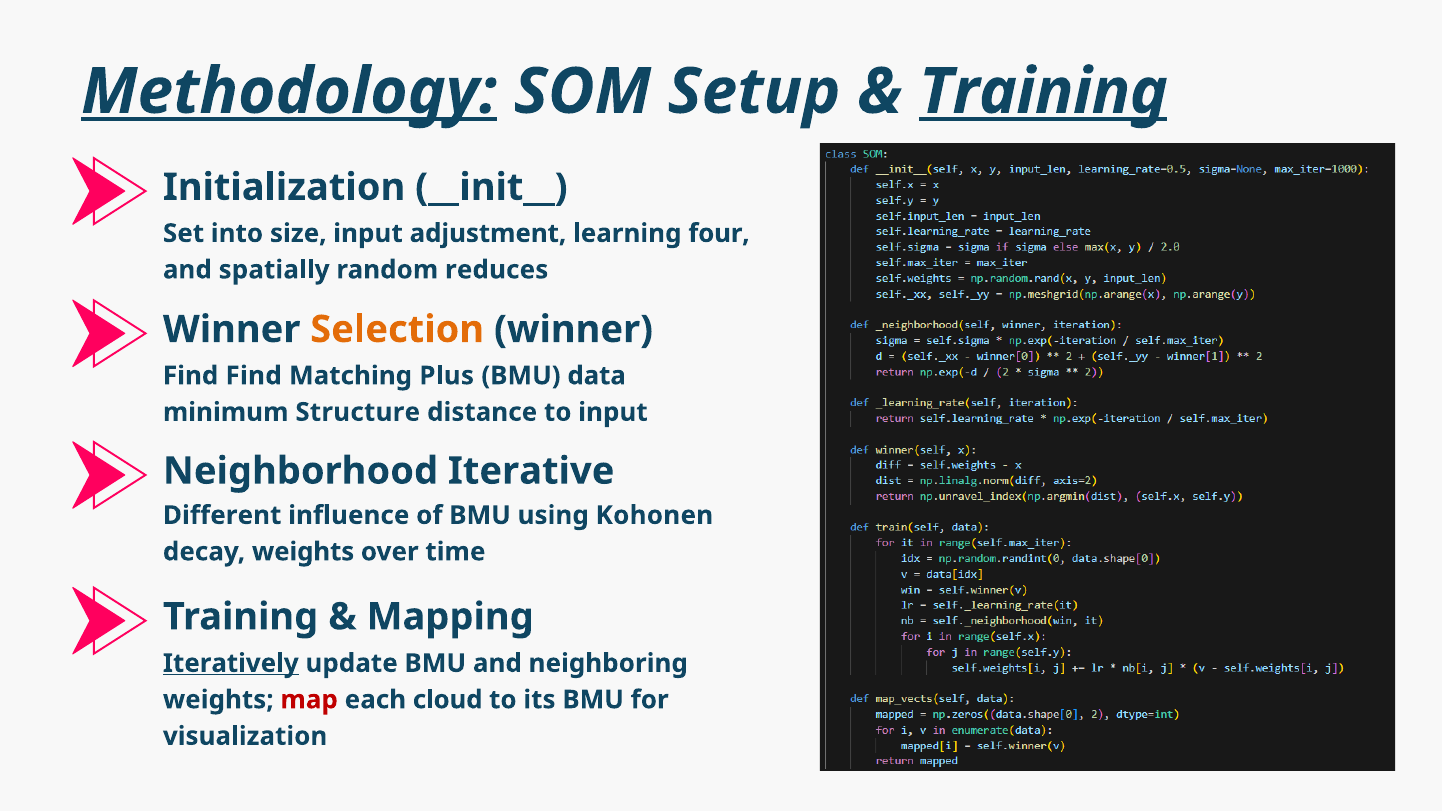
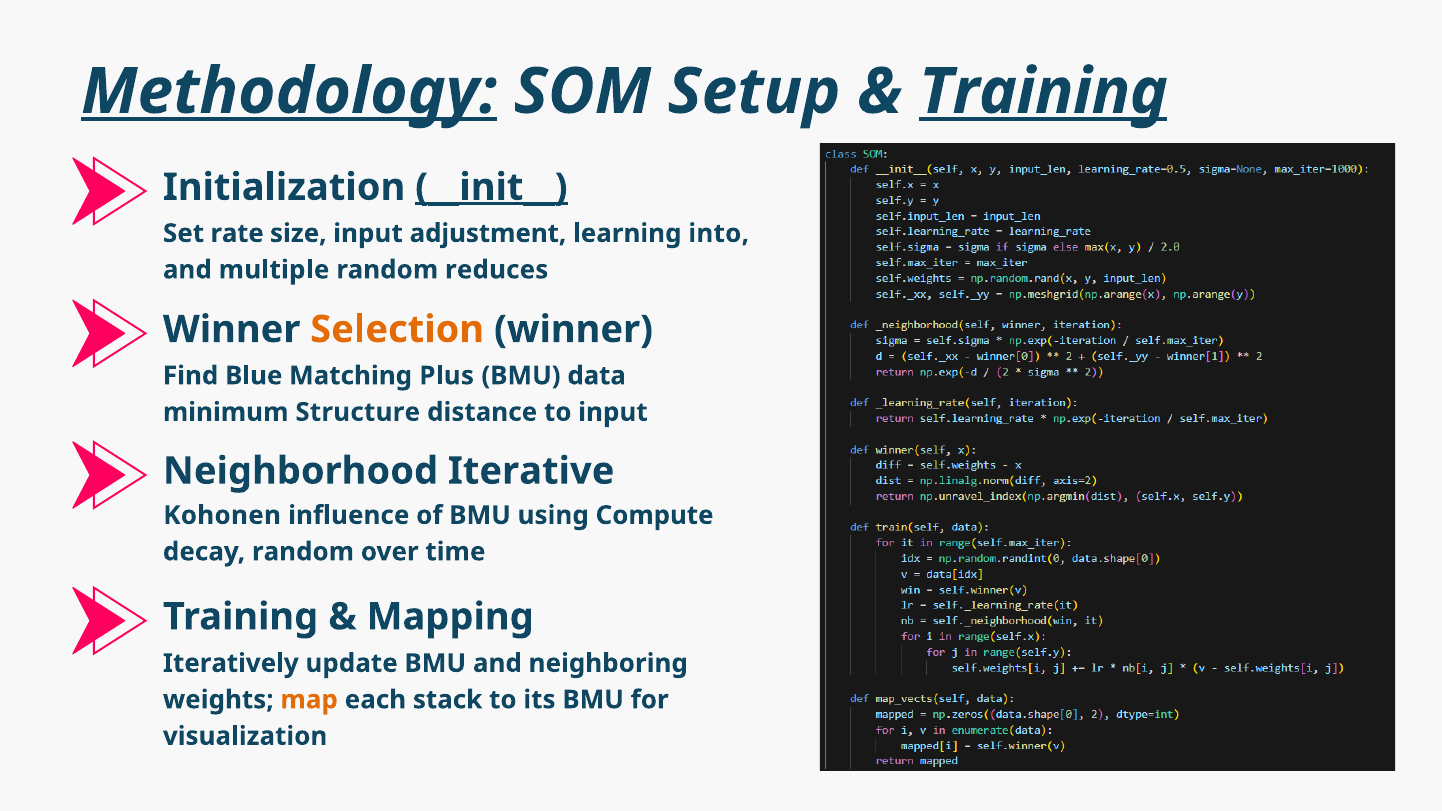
__init__ underline: none -> present
into: into -> rate
four: four -> into
spatially: spatially -> multiple
Find Find: Find -> Blue
Different: Different -> Kohonen
Kohonen: Kohonen -> Compute
decay weights: weights -> random
Iteratively underline: present -> none
map colour: red -> orange
cloud: cloud -> stack
